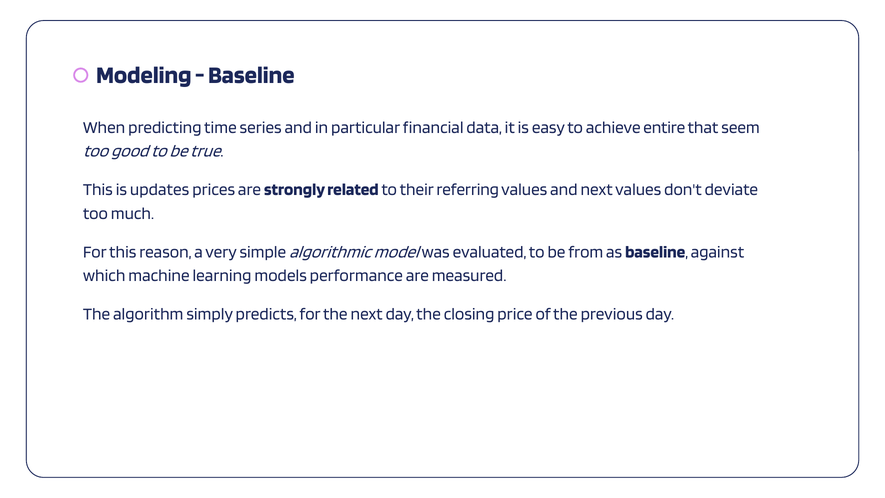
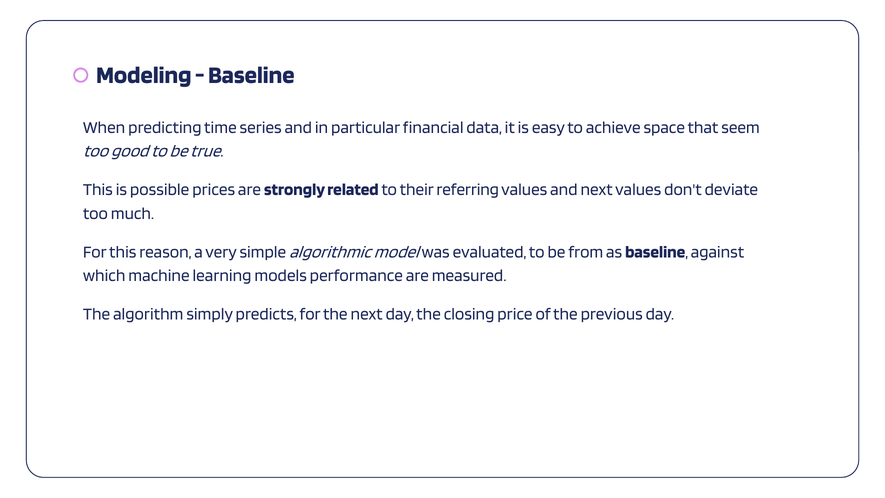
entire: entire -> space
updates: updates -> possible
